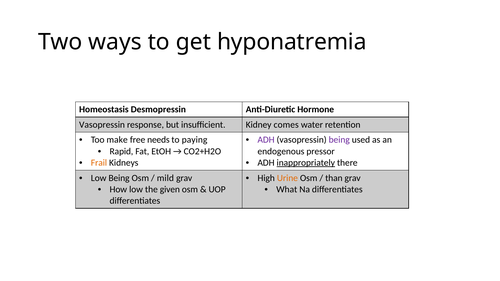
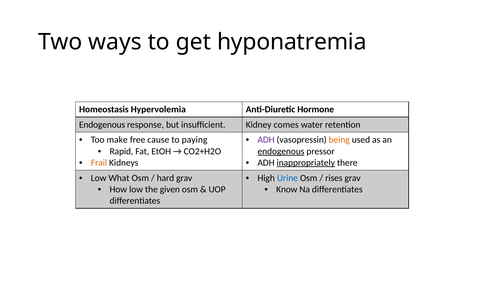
Desmopressin: Desmopressin -> Hypervolemia
Vasopressin at (102, 125): Vasopressin -> Endogenous
needs: needs -> cause
being at (339, 140) colour: purple -> orange
endogenous at (281, 151) underline: none -> present
Low Being: Being -> What
mild: mild -> hard
Urine colour: orange -> blue
than: than -> rises
What: What -> Know
